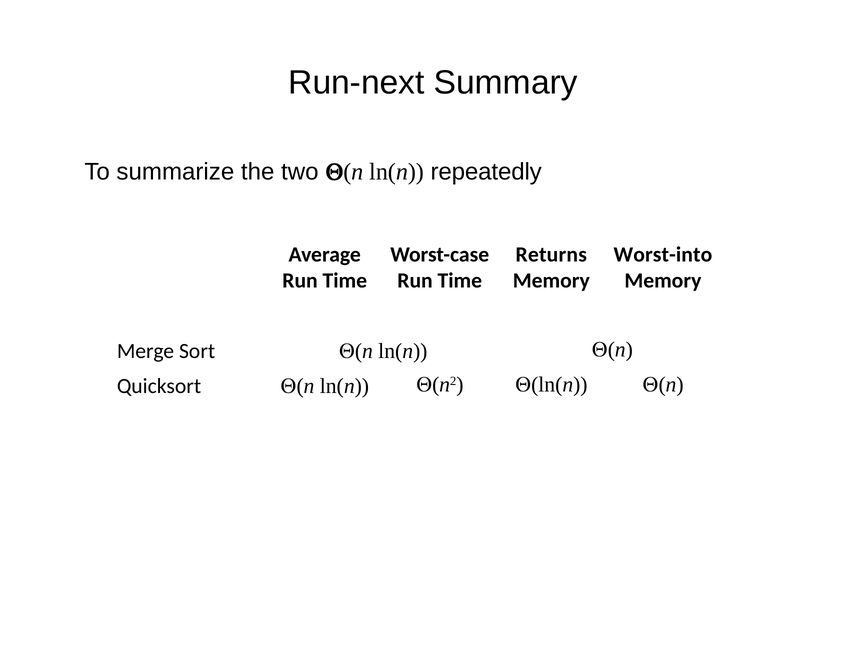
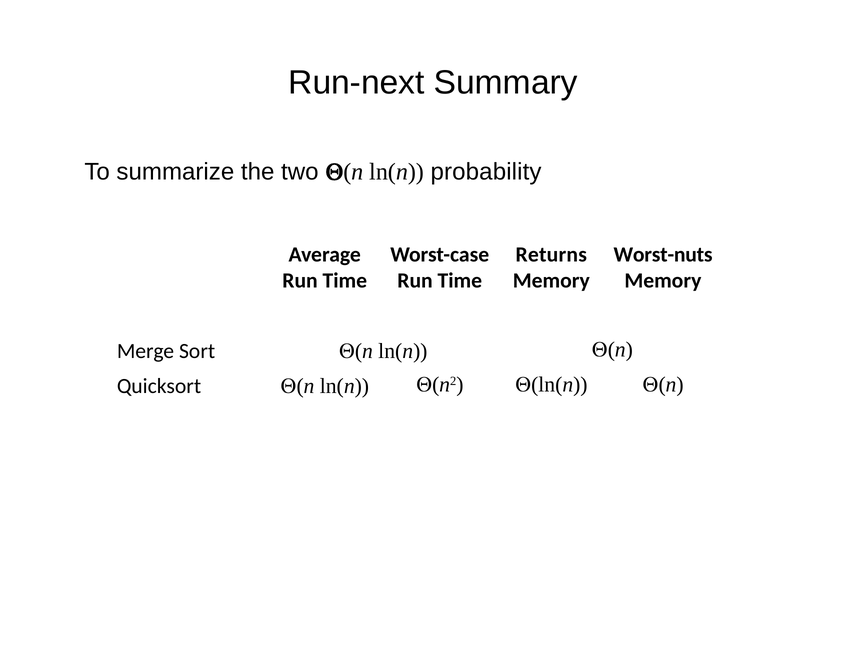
repeatedly: repeatedly -> probability
Worst-into: Worst-into -> Worst-nuts
